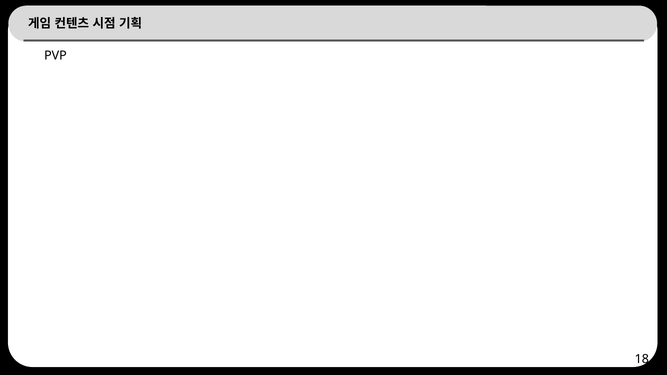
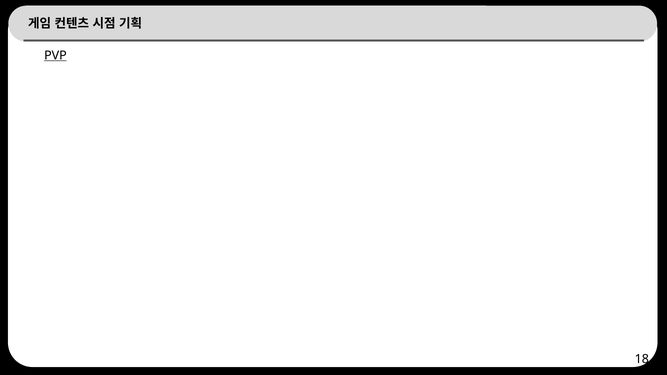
PVP underline: none -> present
